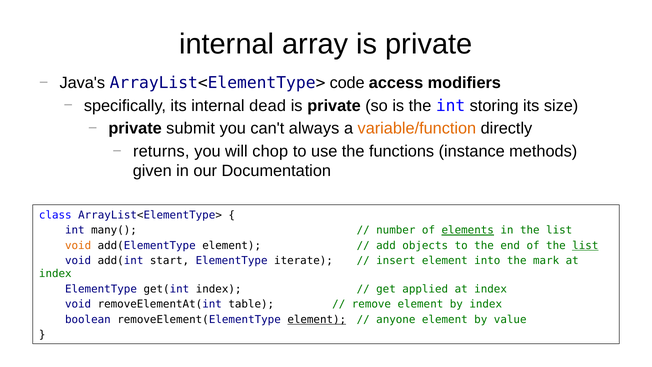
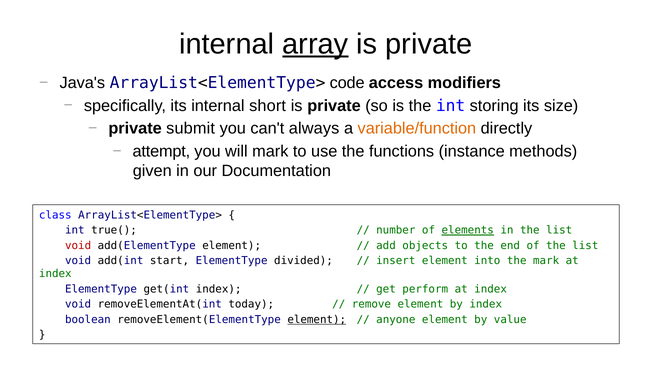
array underline: none -> present
dead: dead -> short
returns: returns -> attempt
will chop: chop -> mark
many(: many( -> true(
void at (78, 245) colour: orange -> red
list at (585, 245) underline: present -> none
iterate: iterate -> divided
applied: applied -> perform
table: table -> today
